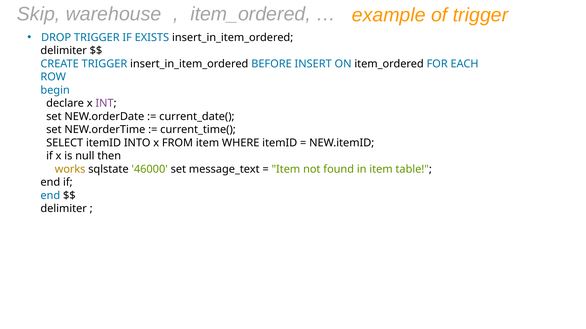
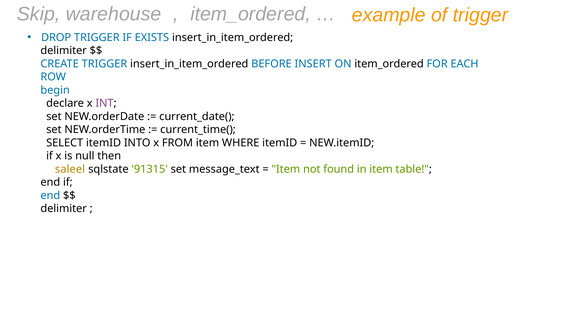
works: works -> saleel
46000: 46000 -> 91315
